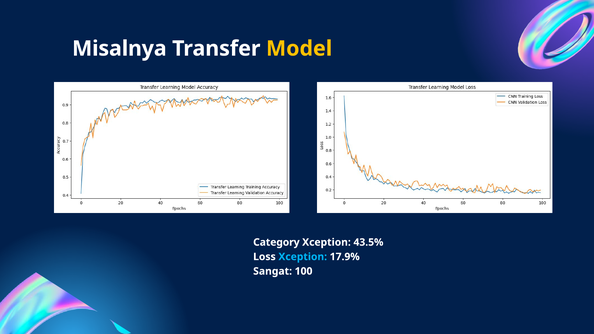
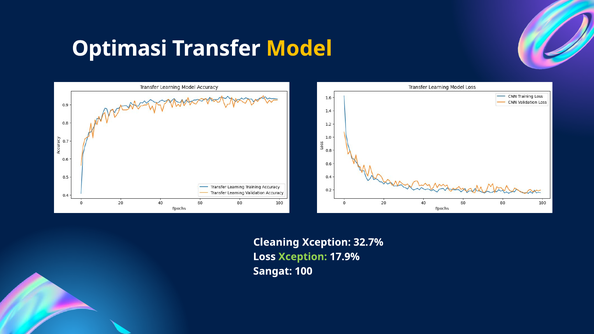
Misalnya: Misalnya -> Optimasi
Category: Category -> Cleaning
43.5%: 43.5% -> 32.7%
Xception at (303, 257) colour: light blue -> light green
